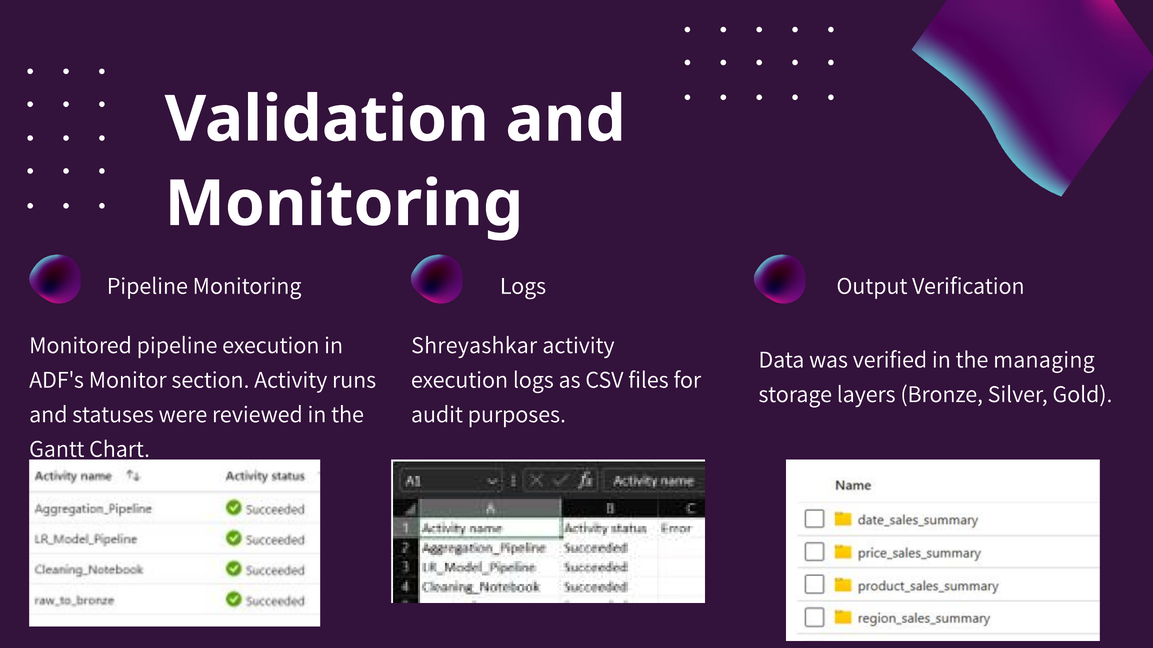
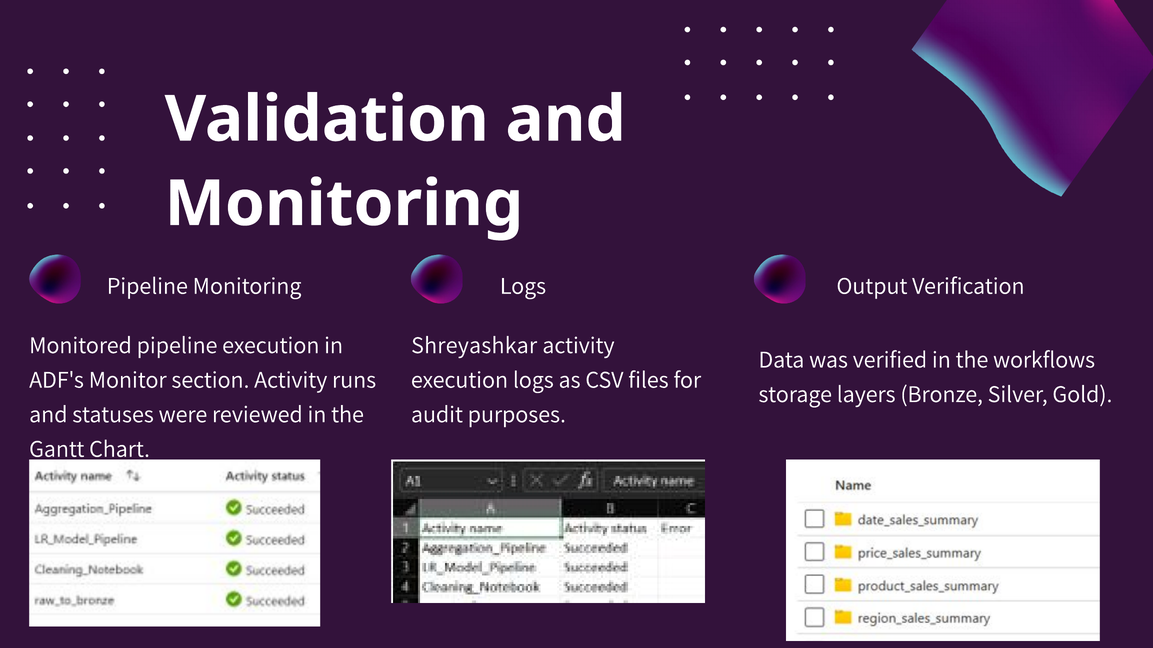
managing: managing -> workflows
